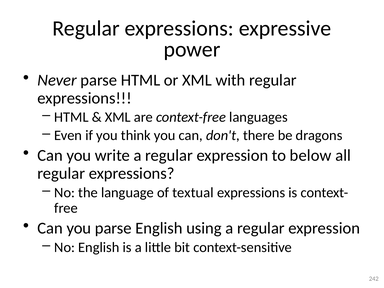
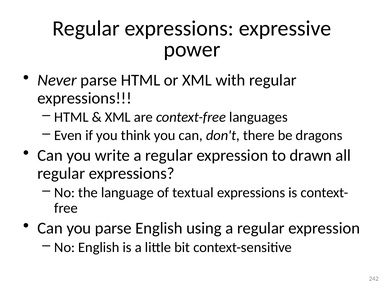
below: below -> drawn
